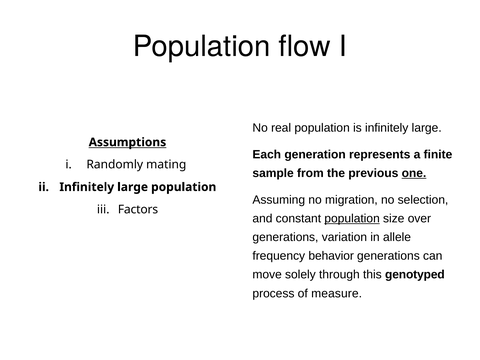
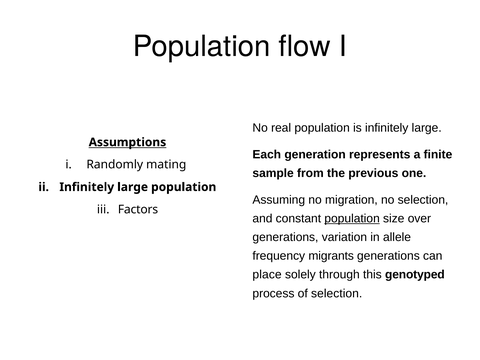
one underline: present -> none
behavior: behavior -> migrants
move: move -> place
of measure: measure -> selection
